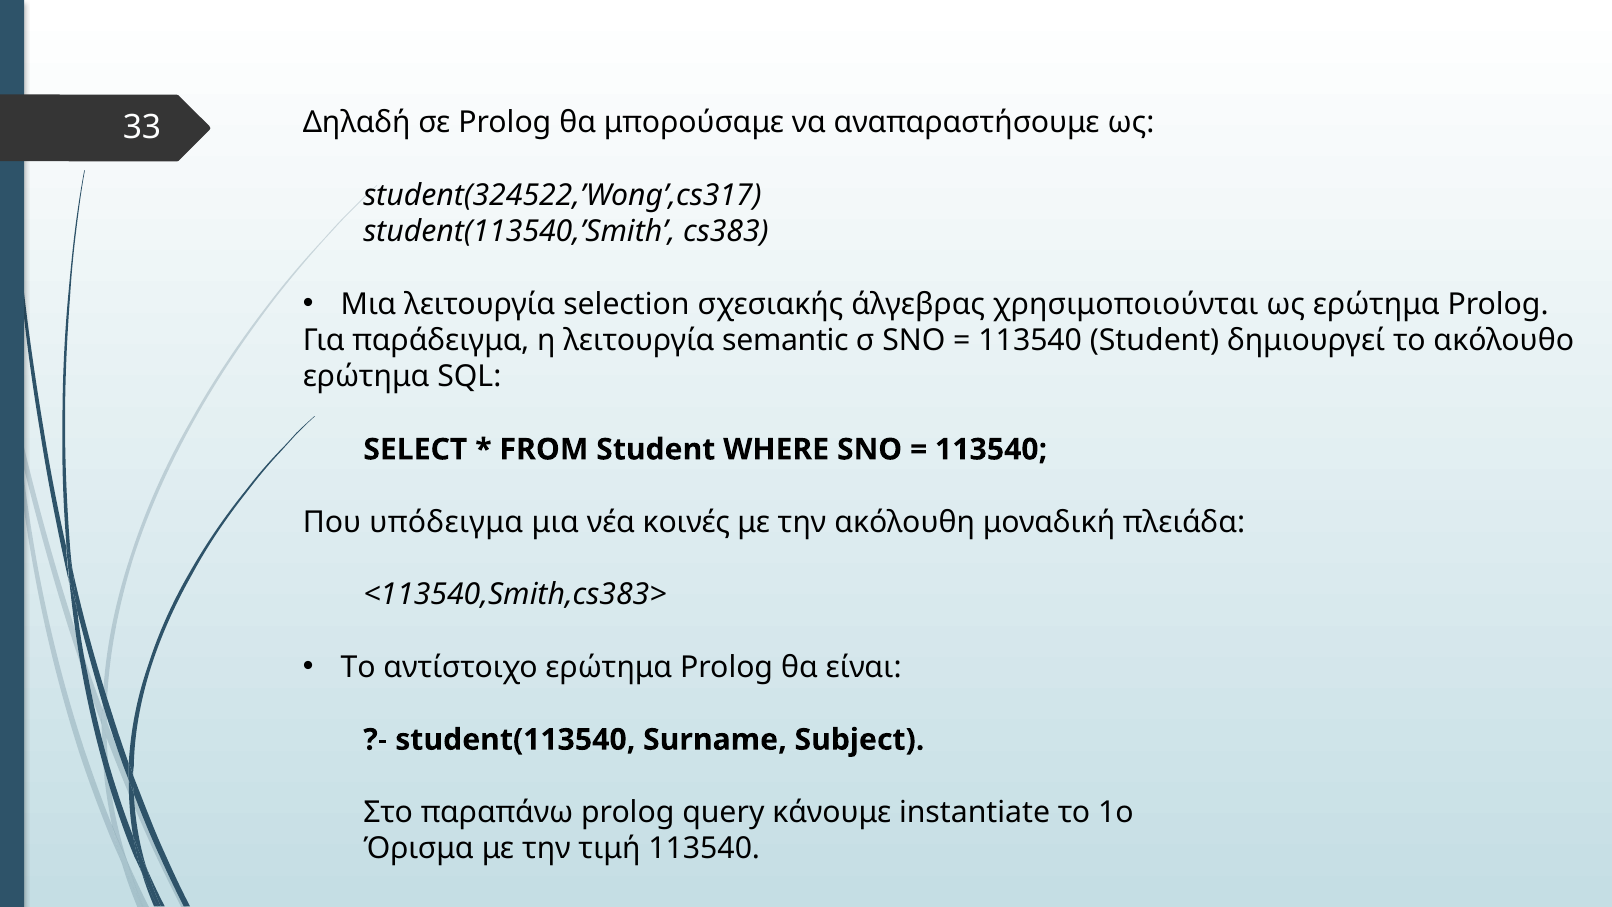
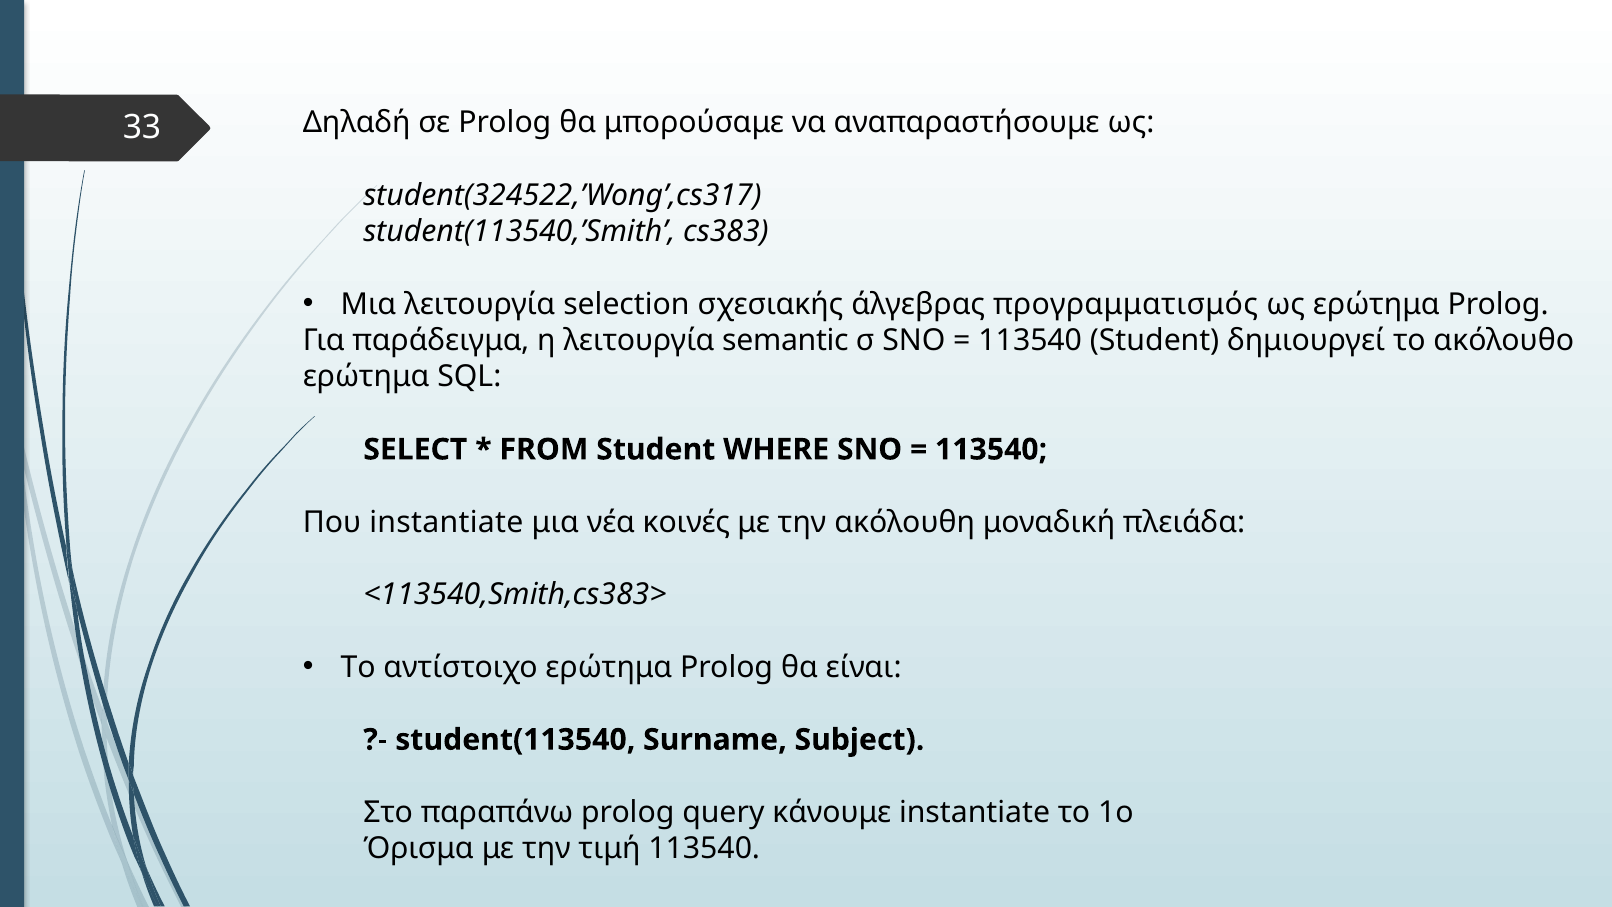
χρησιμοποιούνται: χρησιμοποιούνται -> προγραμματισμός
Που υπόδειγμα: υπόδειγμα -> instantiate
